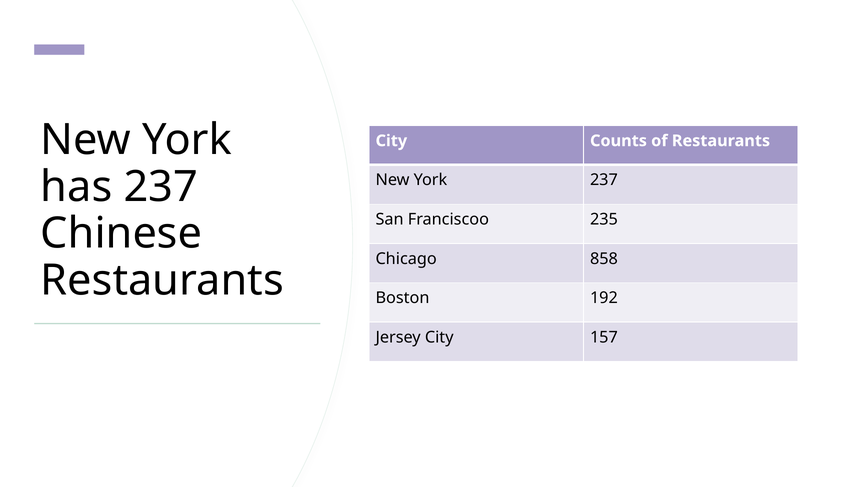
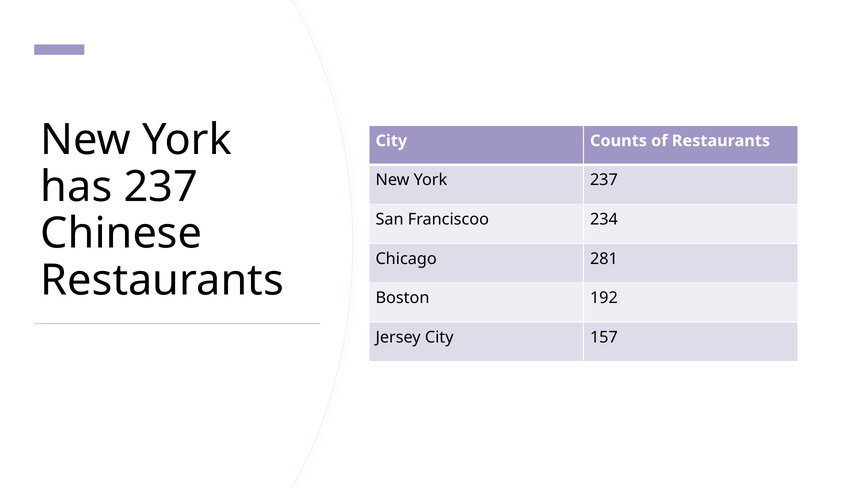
235: 235 -> 234
858: 858 -> 281
